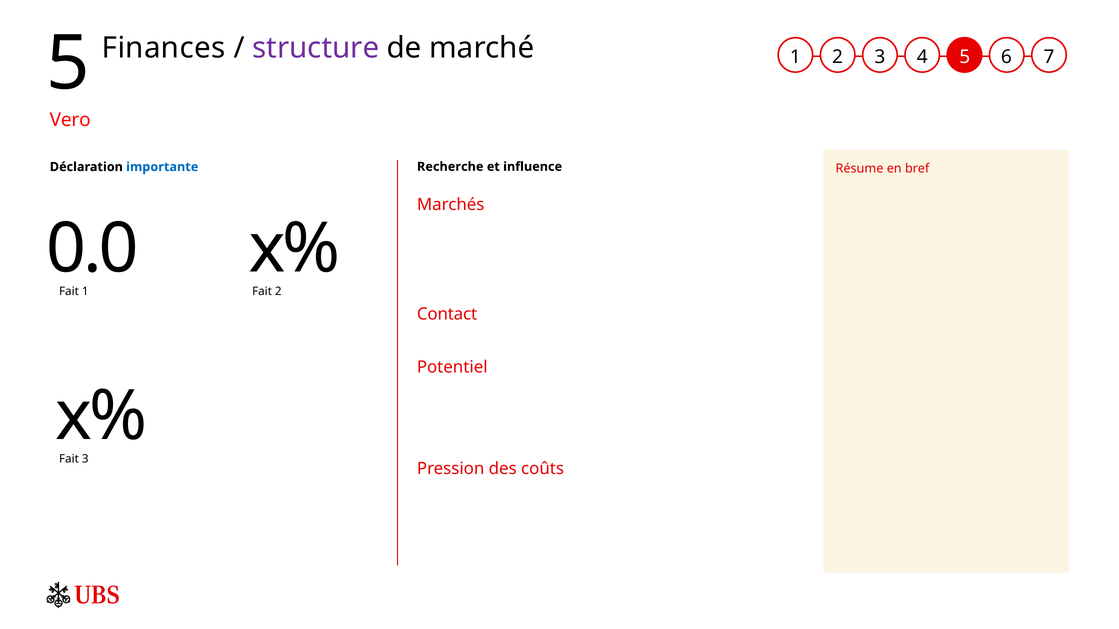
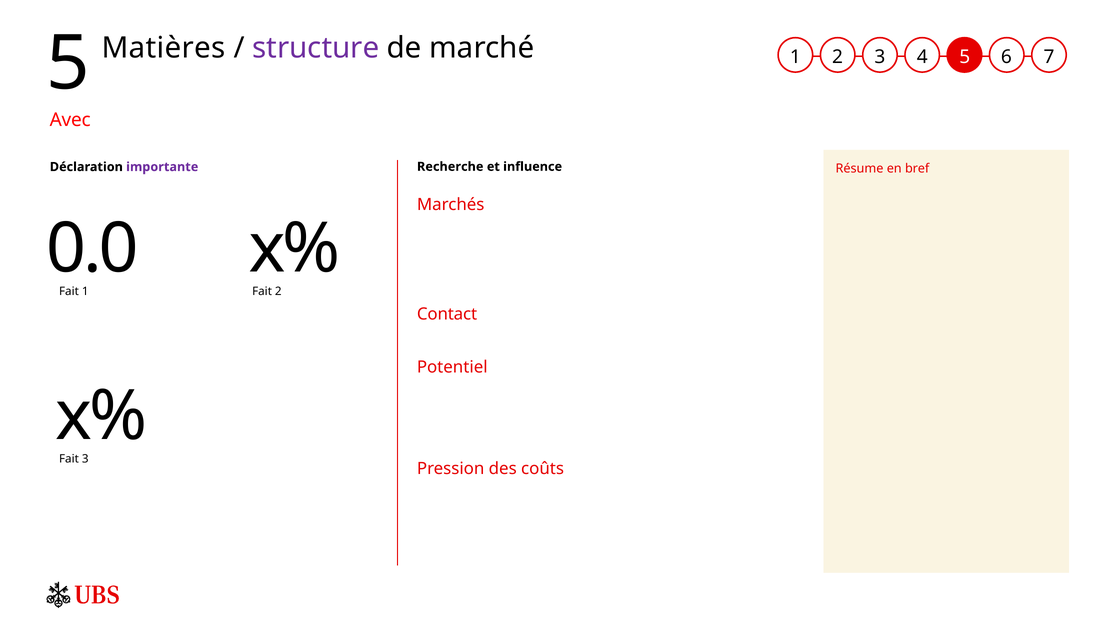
Finances: Finances -> Matières
Vero: Vero -> Avec
importante colour: blue -> purple
